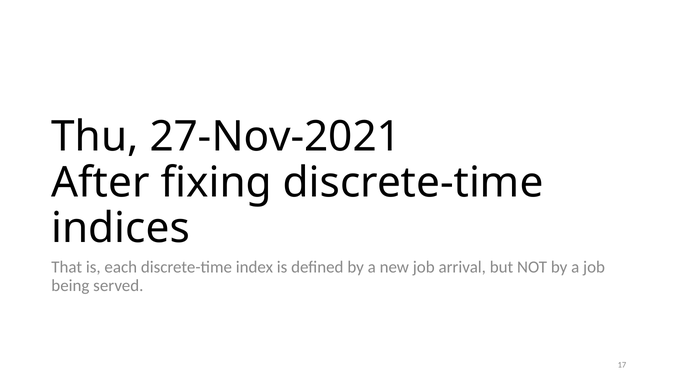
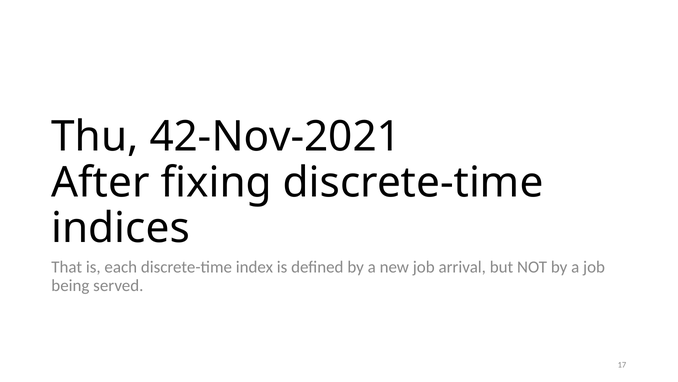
27-Nov-2021: 27-Nov-2021 -> 42-Nov-2021
